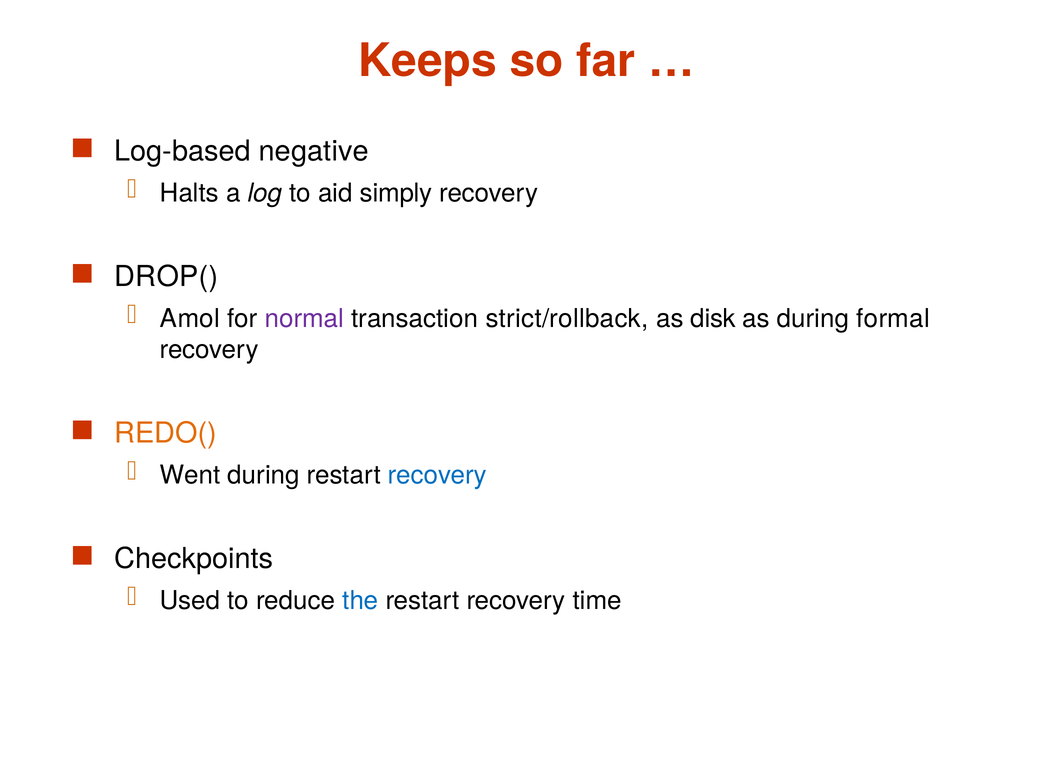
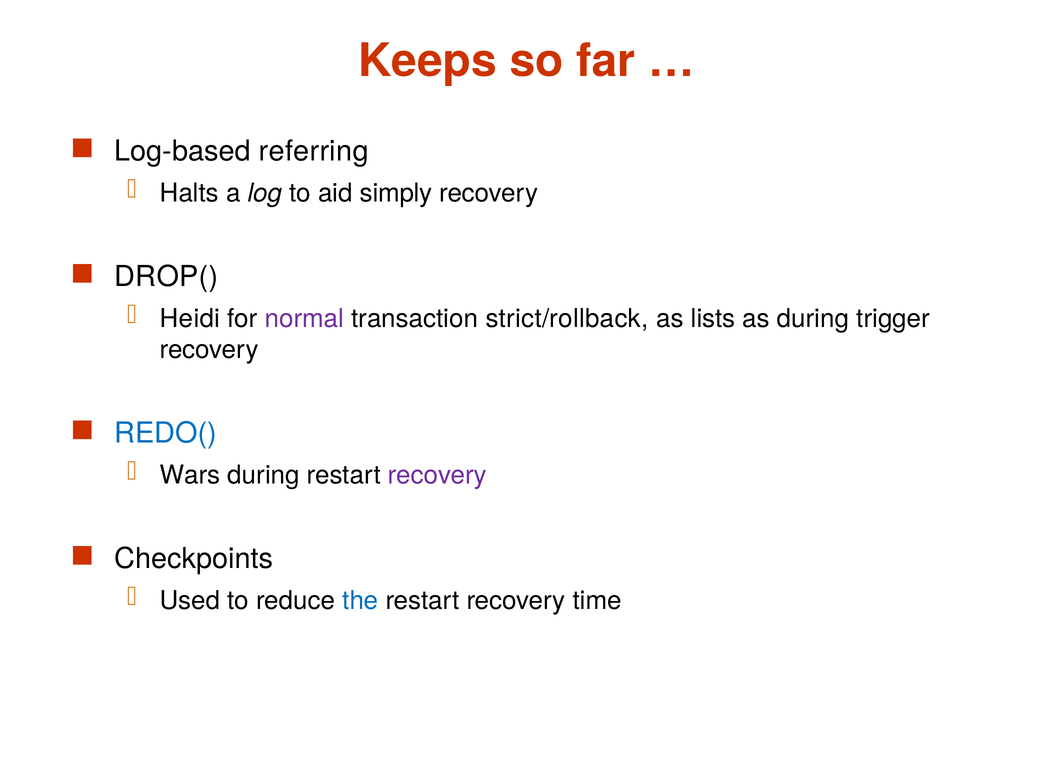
negative: negative -> referring
Amol: Amol -> Heidi
disk: disk -> lists
formal: formal -> trigger
REDO( colour: orange -> blue
Went: Went -> Wars
recovery at (437, 475) colour: blue -> purple
